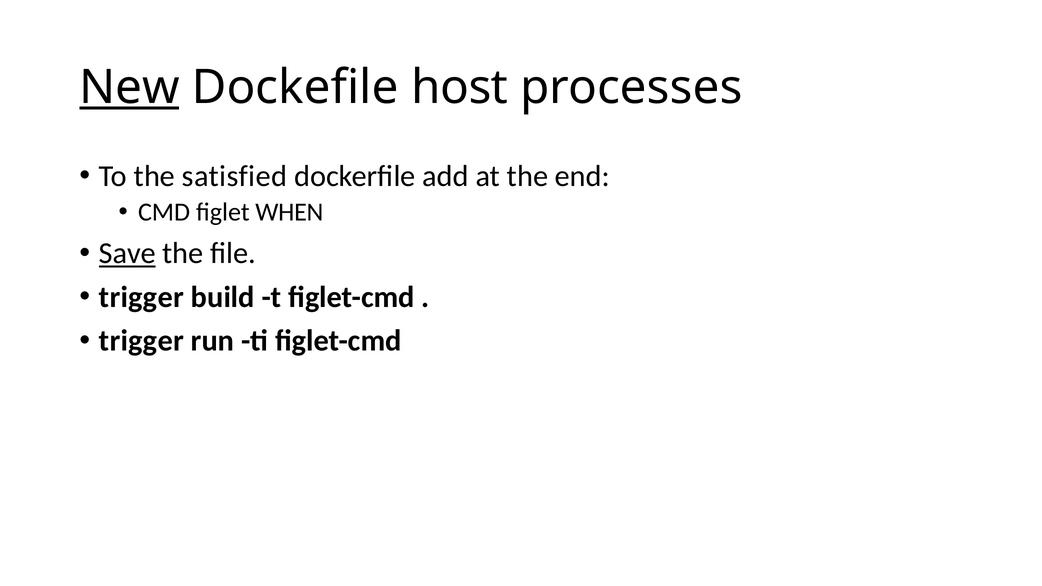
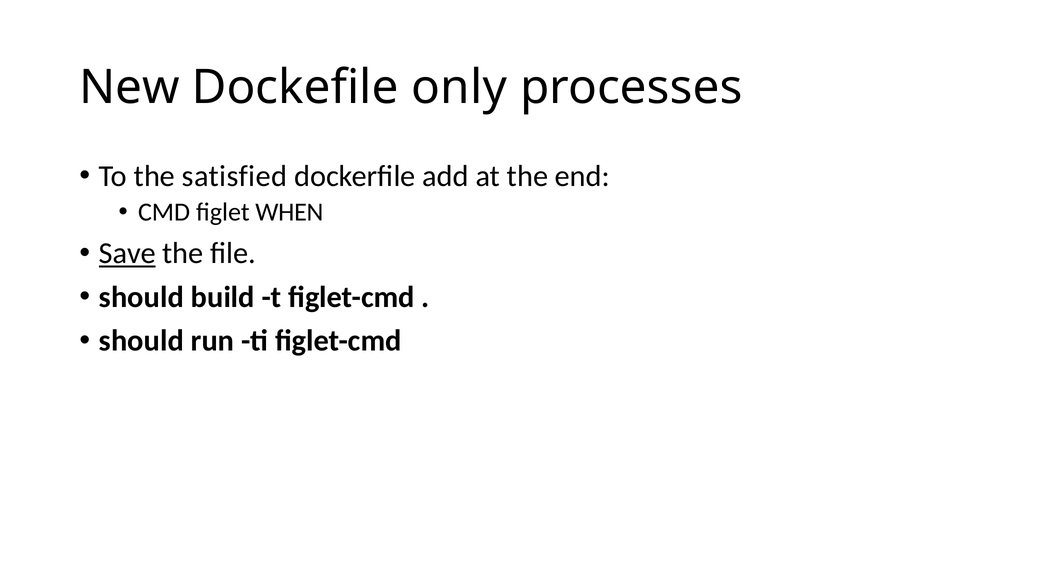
New underline: present -> none
host: host -> only
trigger at (141, 297): trigger -> should
trigger at (141, 341): trigger -> should
